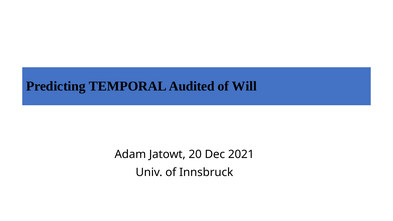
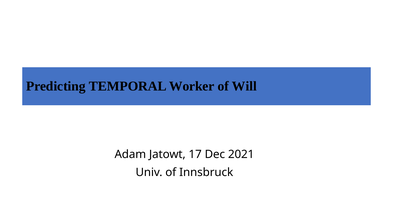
Audited: Audited -> Worker
20: 20 -> 17
